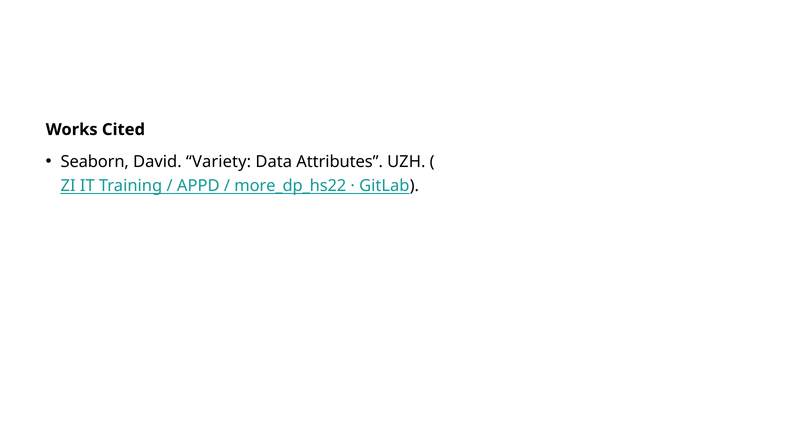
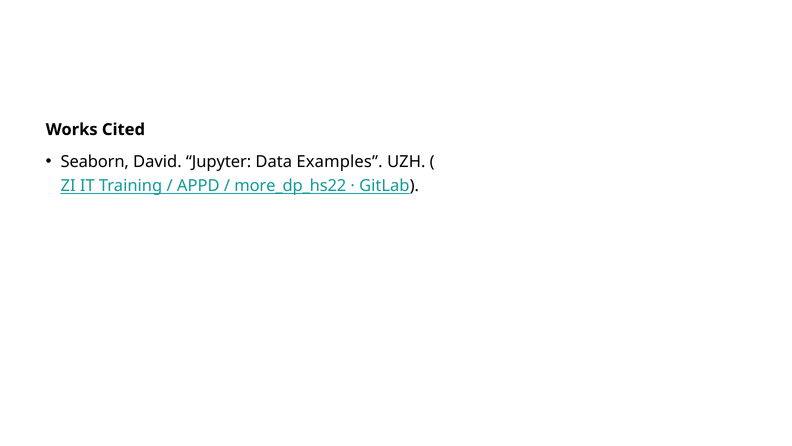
Variety: Variety -> Jupyter
Attributes: Attributes -> Examples
